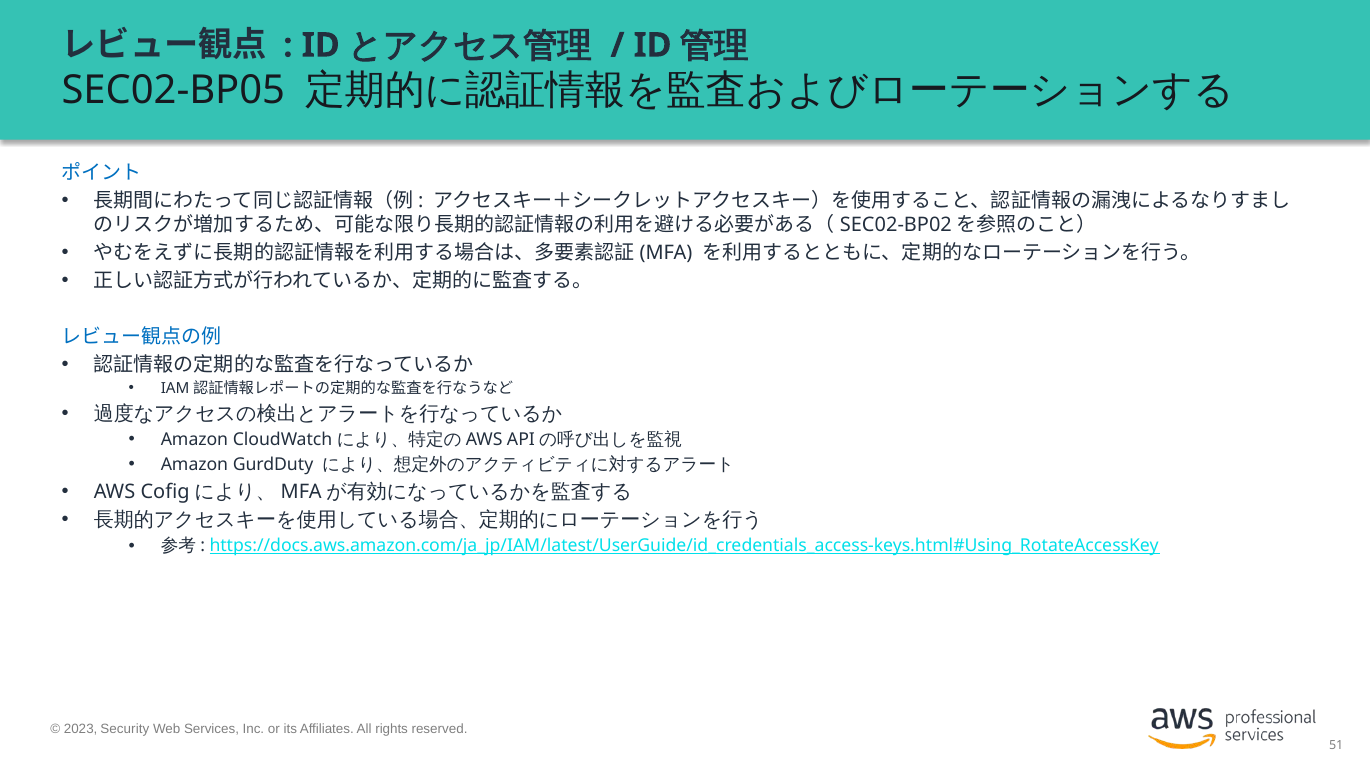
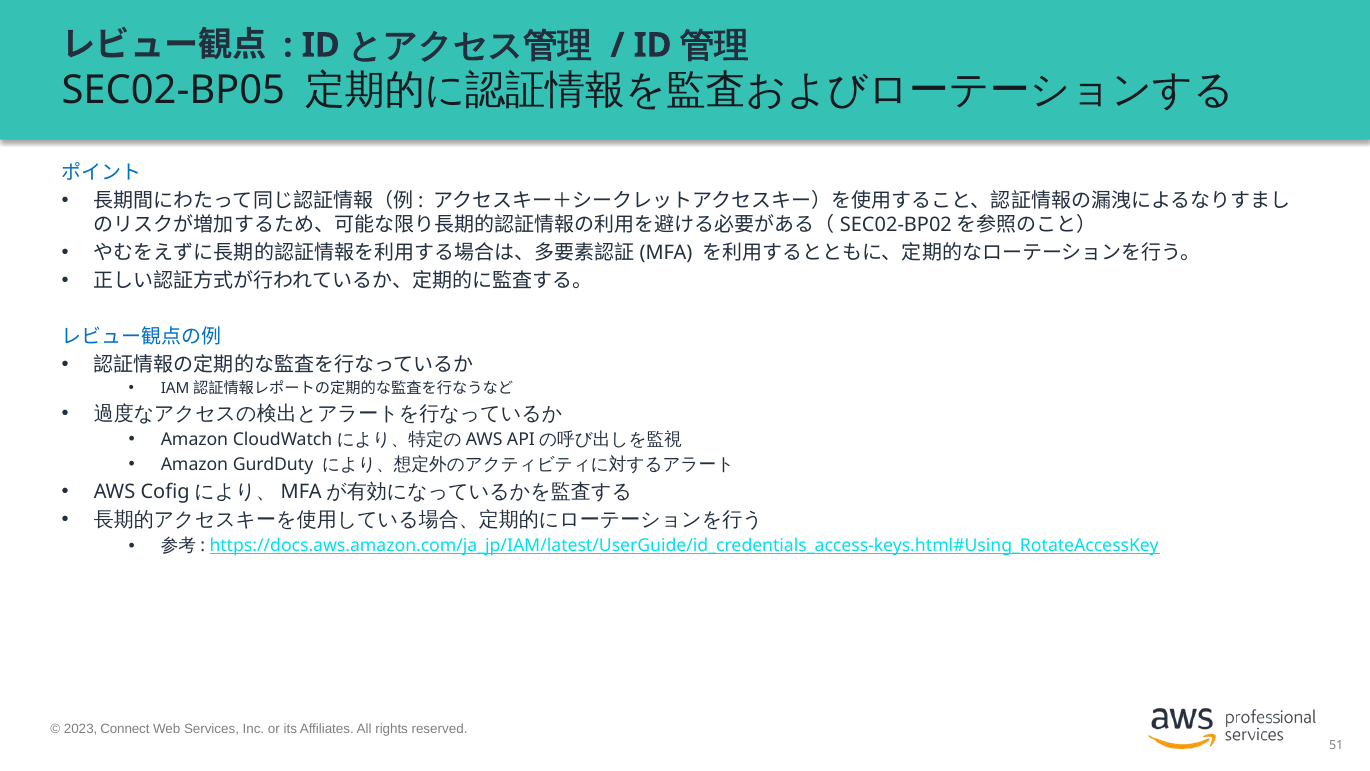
Security: Security -> Connect
